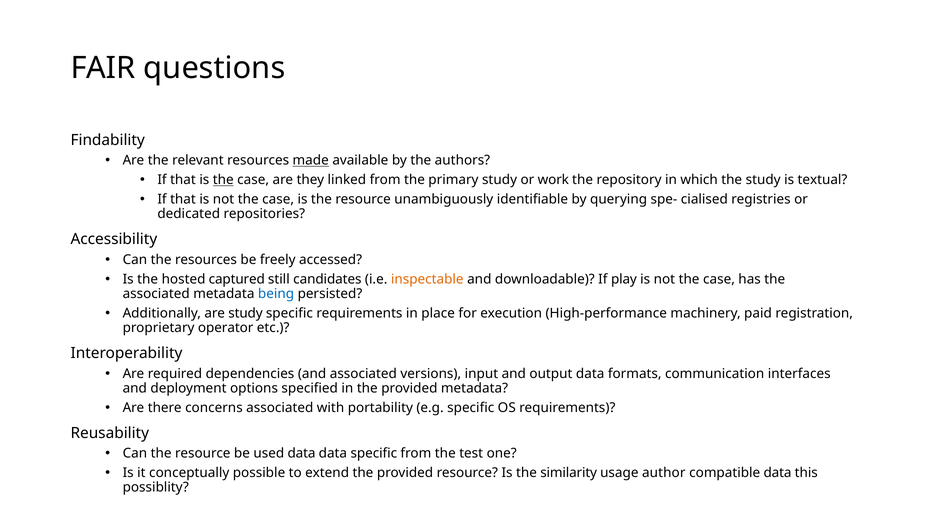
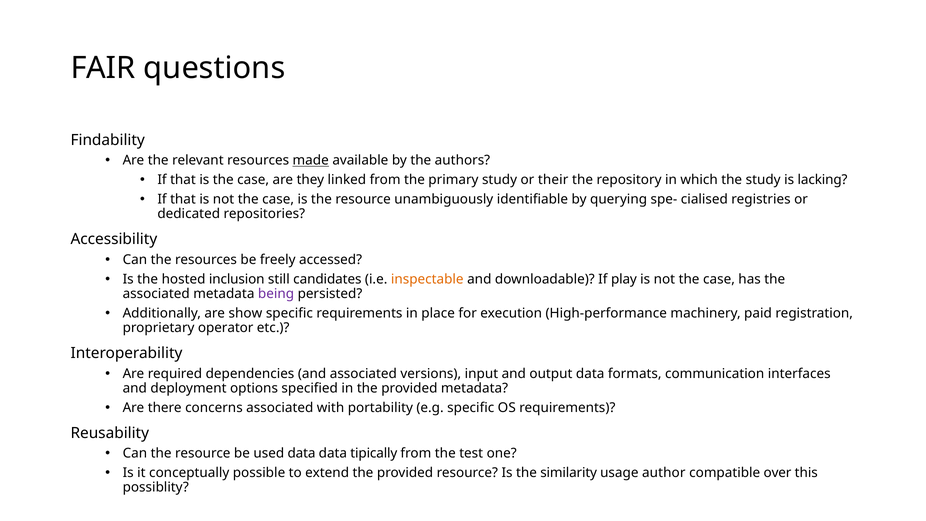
the at (223, 180) underline: present -> none
work: work -> their
textual: textual -> lacking
captured: captured -> inclusion
being colour: blue -> purple
are study: study -> show
data specific: specific -> tipically
compatible data: data -> over
